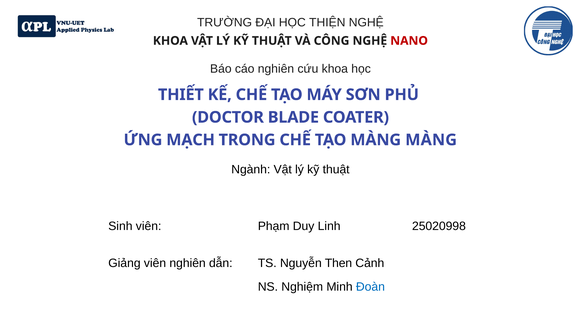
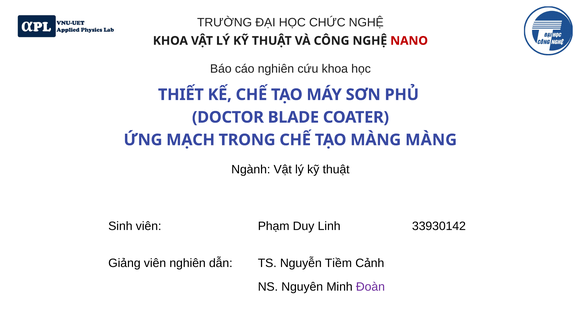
THIỆN: THIỆN -> CHỨC
25020998: 25020998 -> 33930142
Then: Then -> Tiềm
Nghiệm: Nghiệm -> Nguyên
Đoàn colour: blue -> purple
